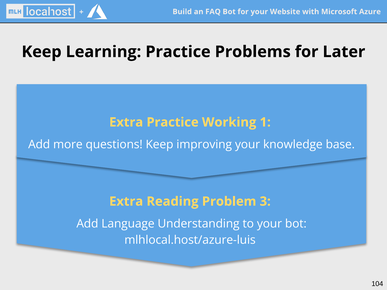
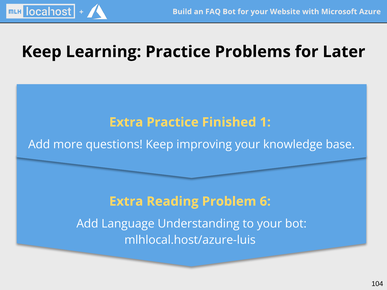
Working: Working -> Finished
3: 3 -> 6
